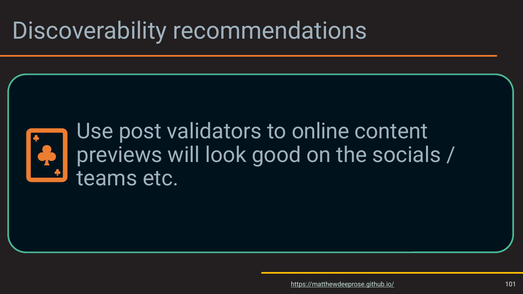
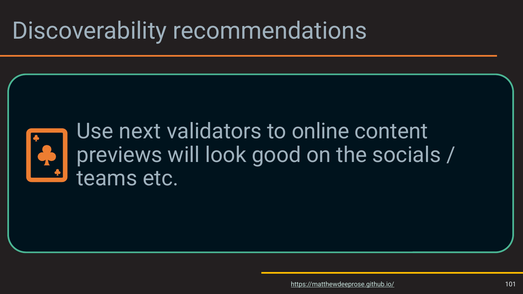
post: post -> next
